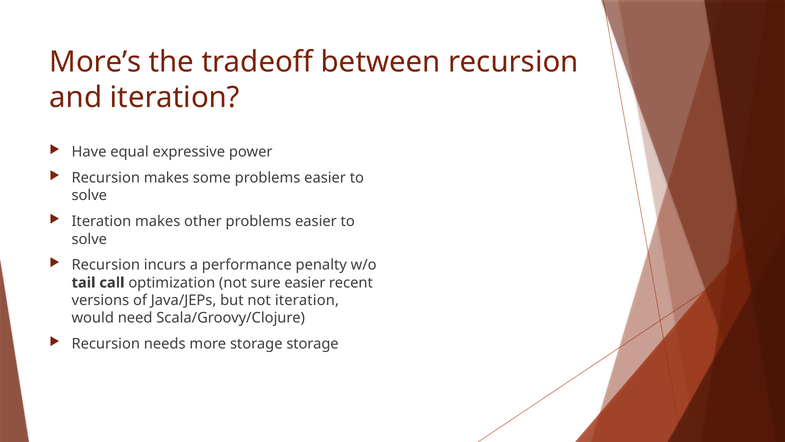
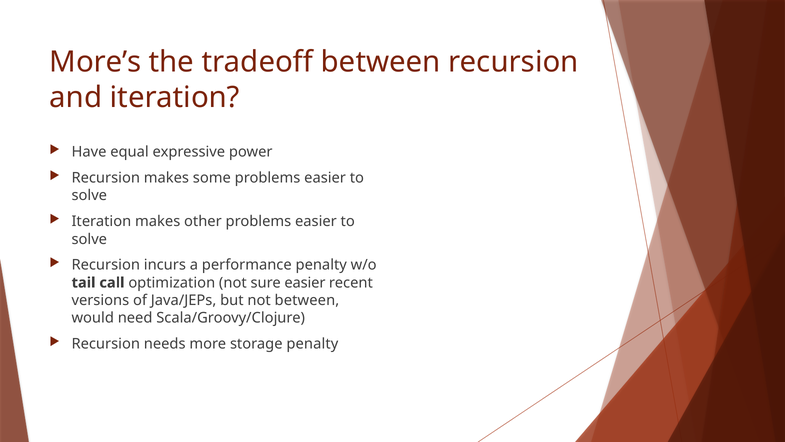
not iteration: iteration -> between
storage storage: storage -> penalty
